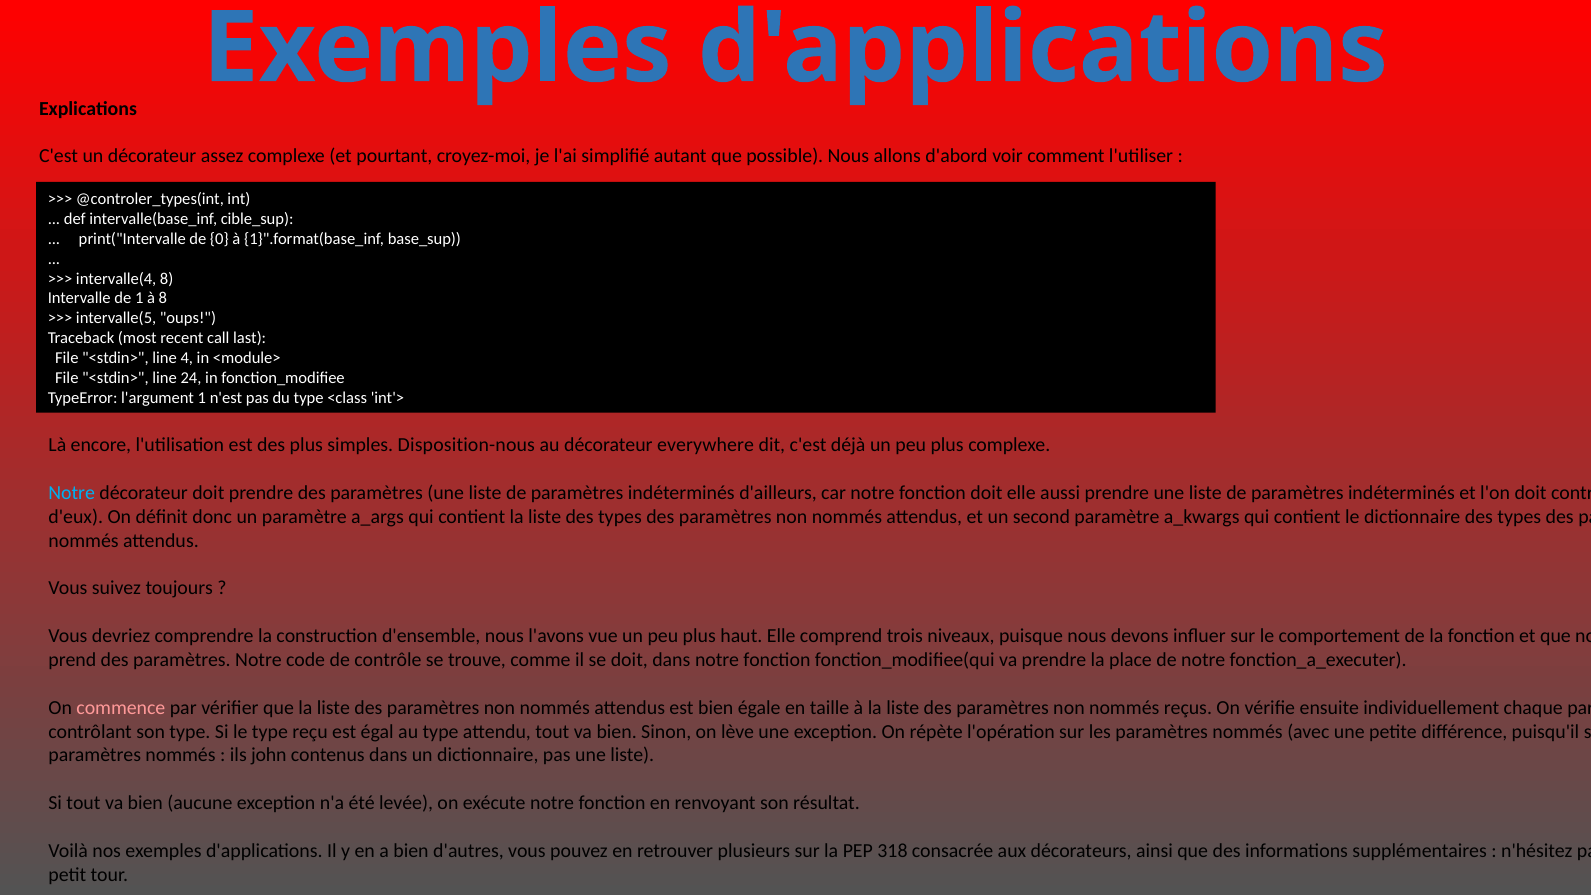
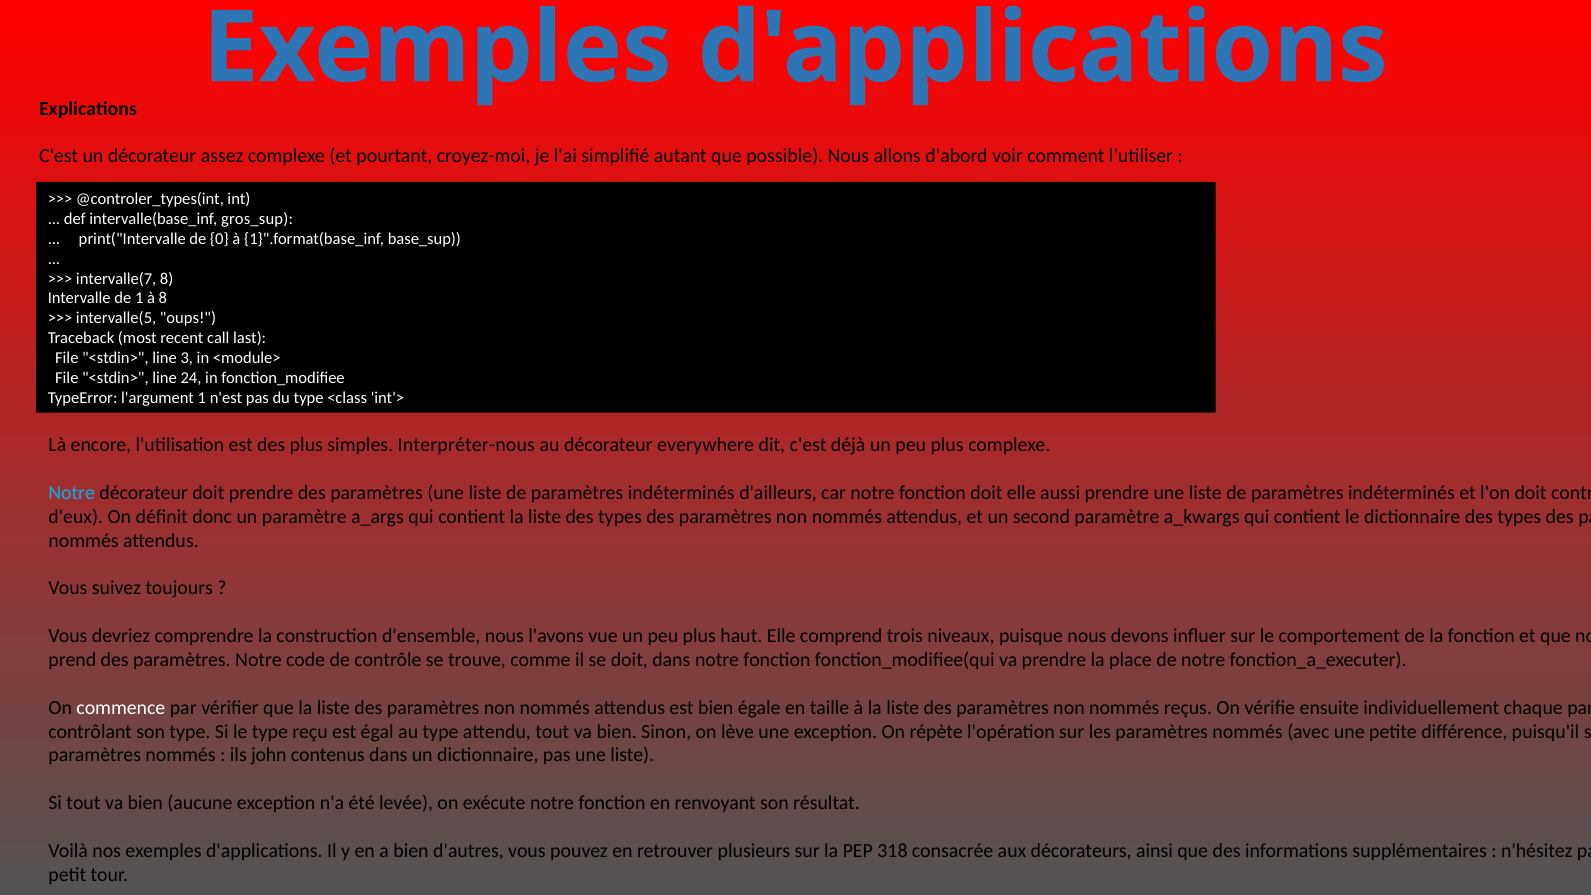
cible_sup: cible_sup -> gros_sup
intervalle(4: intervalle(4 -> intervalle(7
4: 4 -> 3
Disposition-nous: Disposition-nous -> Interpréter-nous
commence colour: pink -> white
